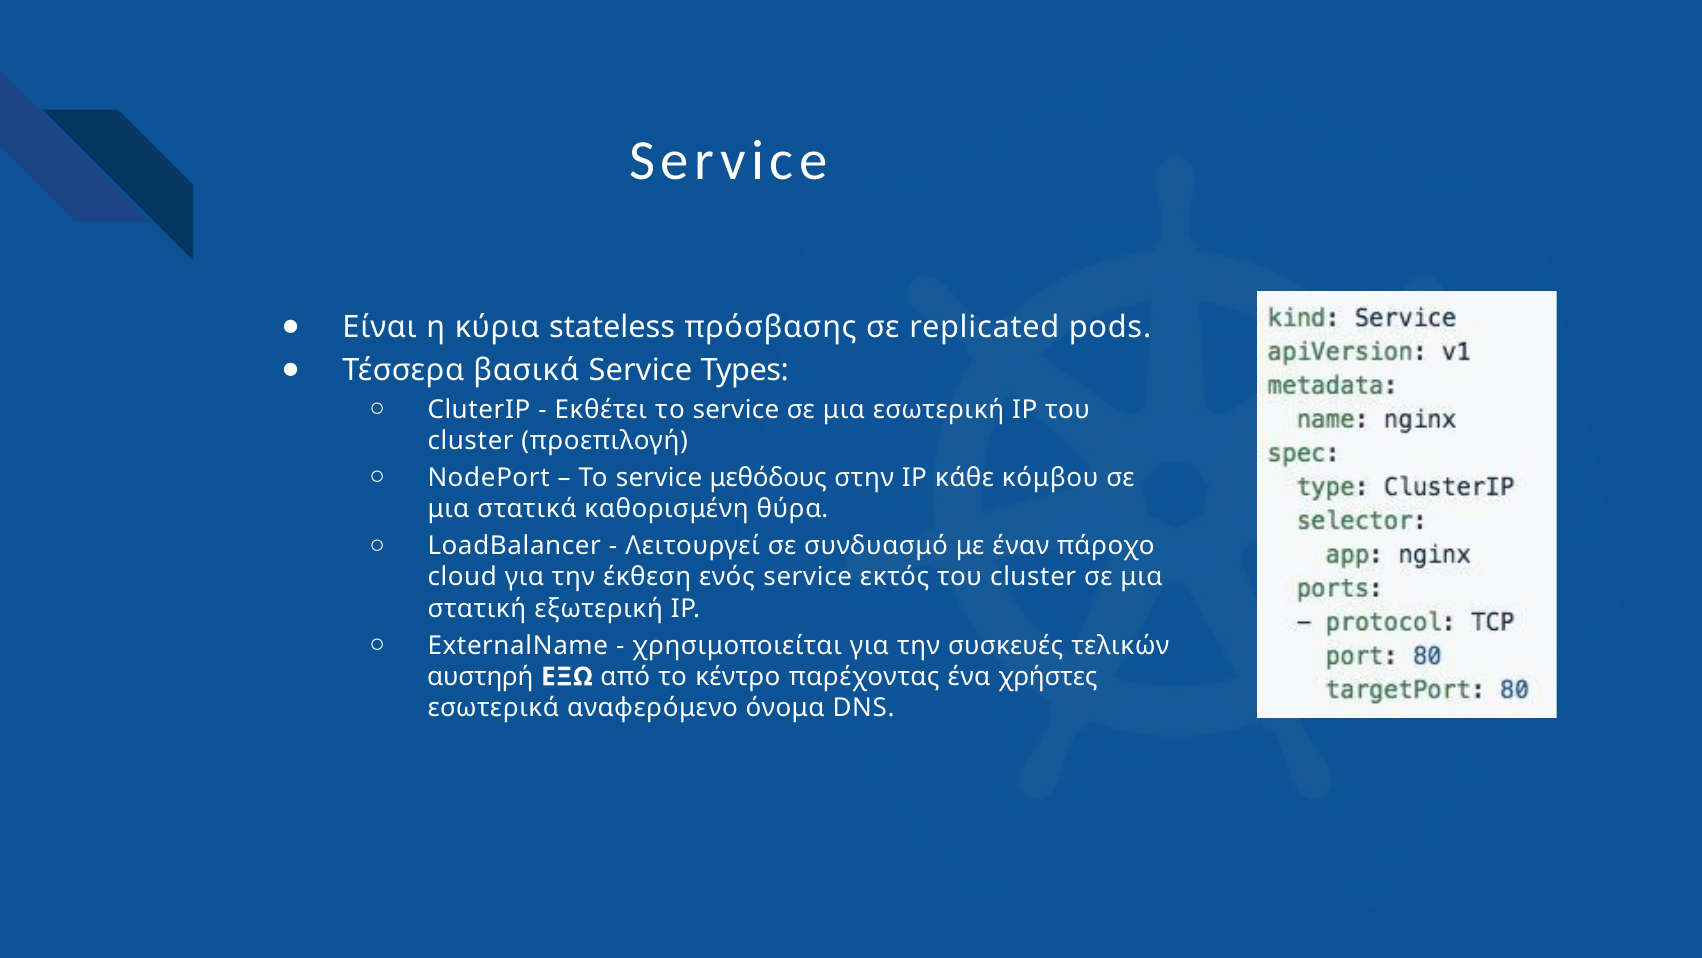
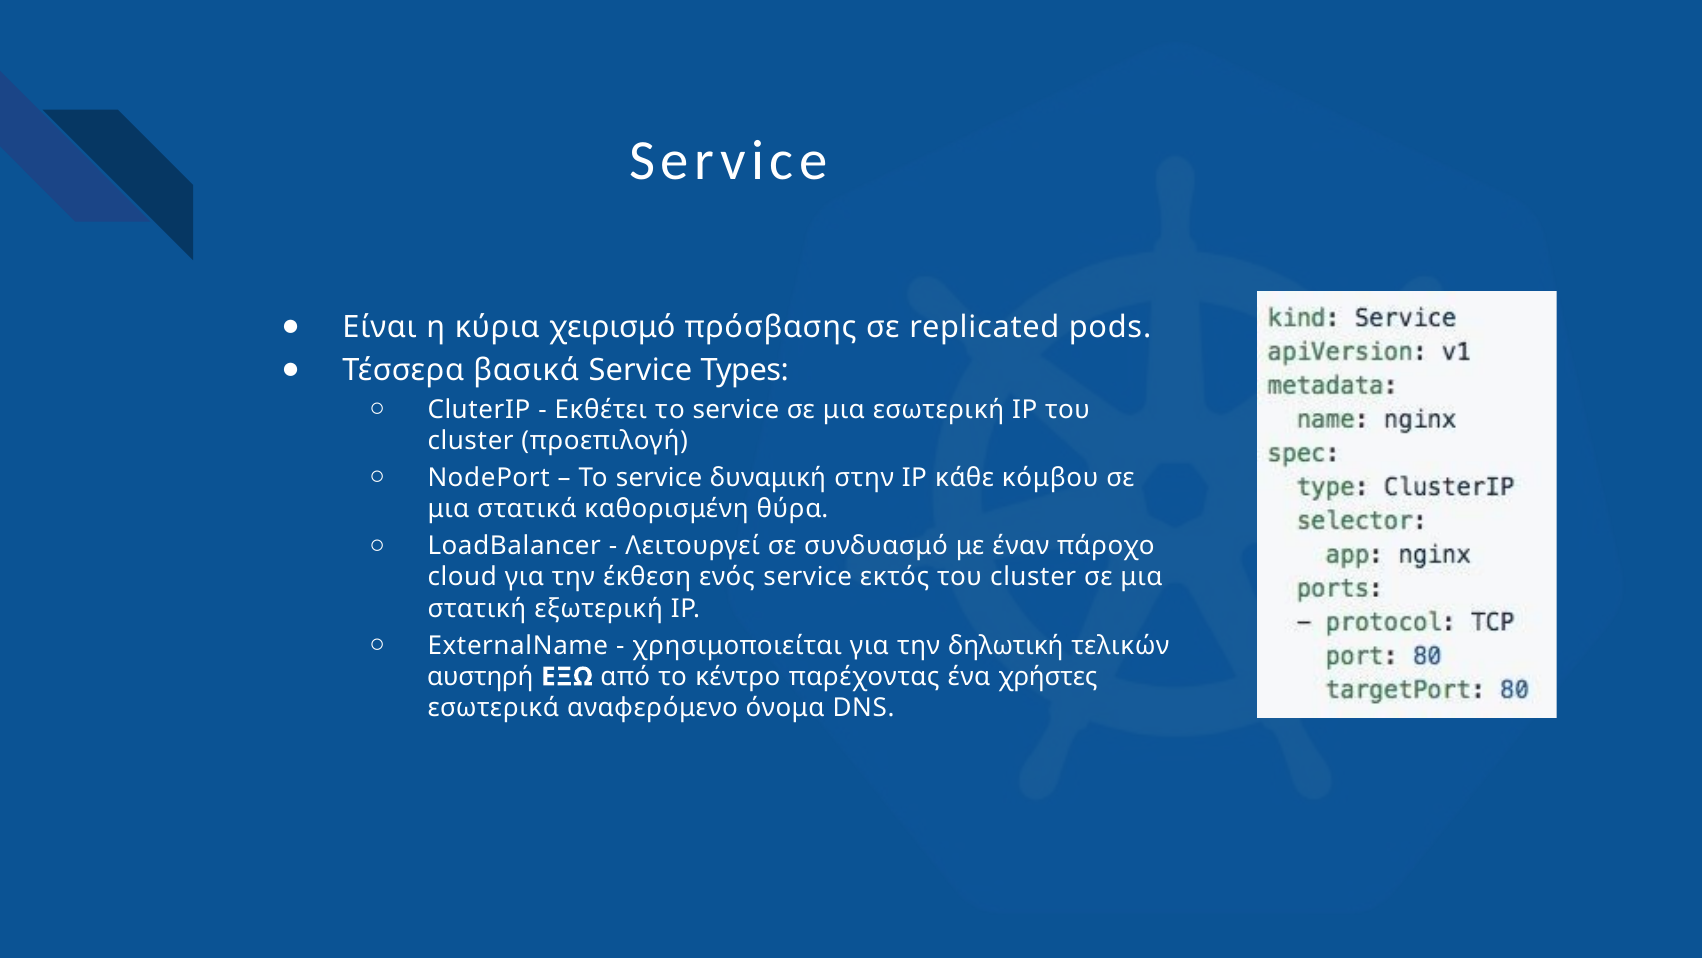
stateless: stateless -> χειρισμό
μεθόδους: μεθόδους -> δυναμική
συσκευές: συσκευές -> δηλωτική
